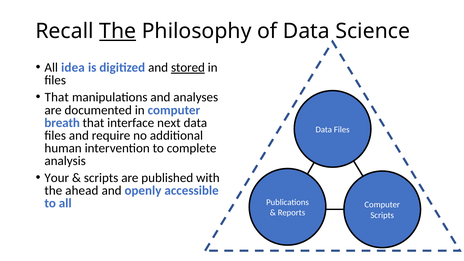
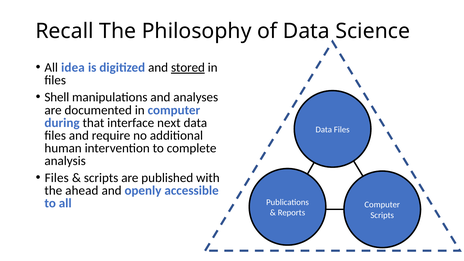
The at (118, 31) underline: present -> none
That at (57, 97): That -> Shell
breath: breath -> during
Your at (57, 178): Your -> Files
